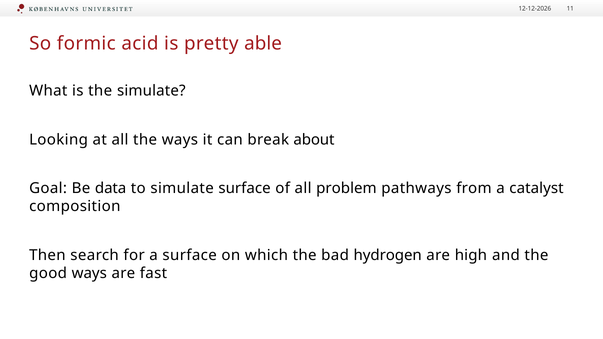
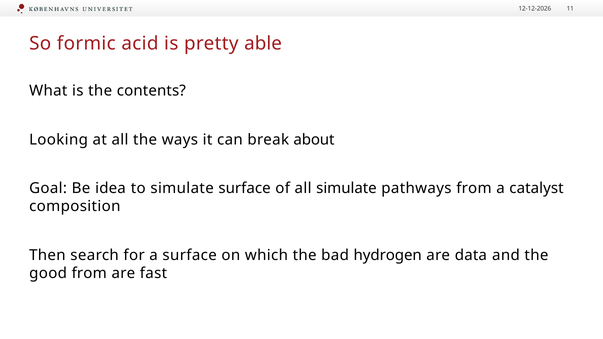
the simulate: simulate -> contents
data: data -> idea
all problem: problem -> simulate
high: high -> data
good ways: ways -> from
